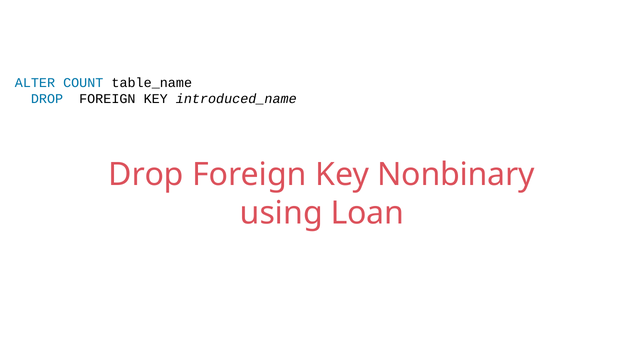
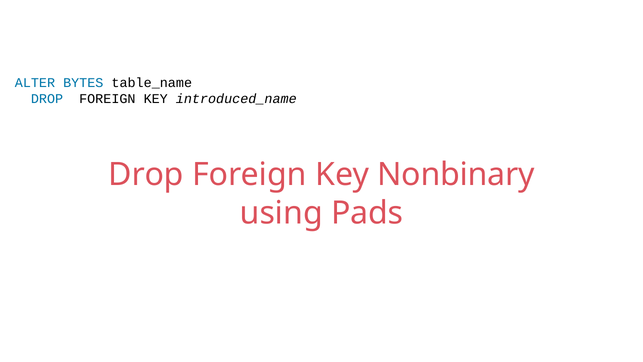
COUNT: COUNT -> BYTES
Loan: Loan -> Pads
